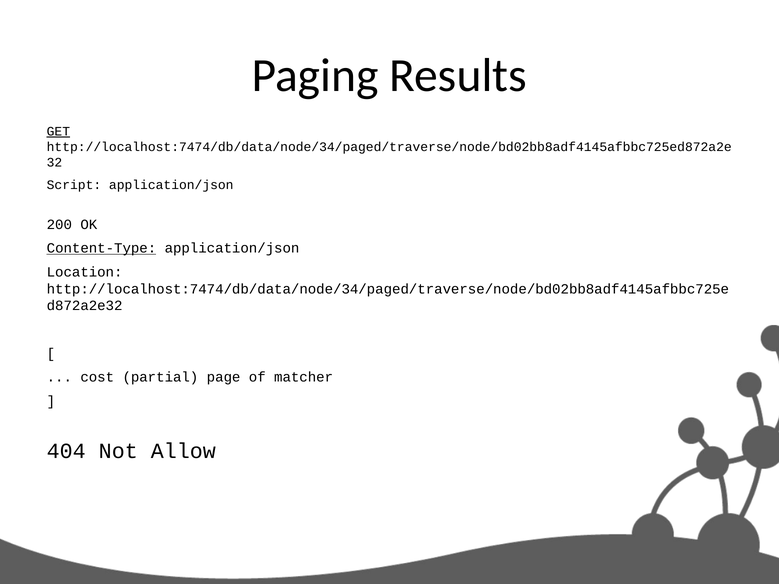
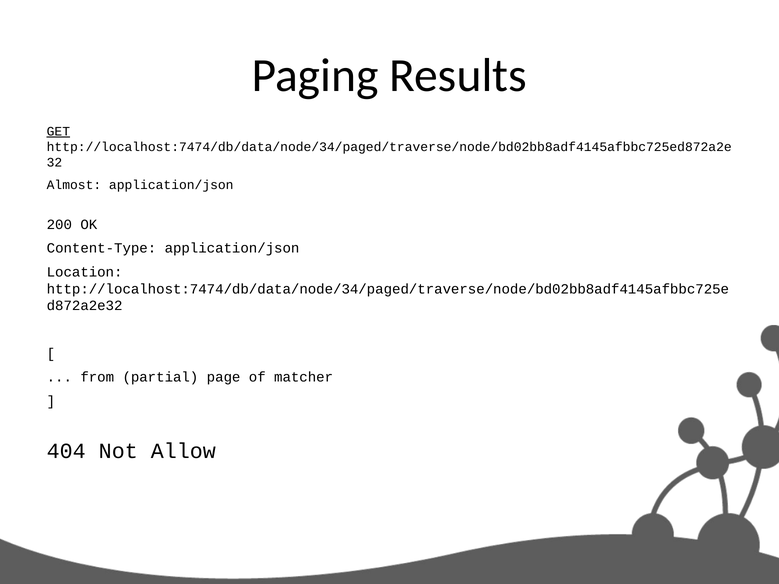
Script: Script -> Almost
Content-Type underline: present -> none
cost: cost -> from
